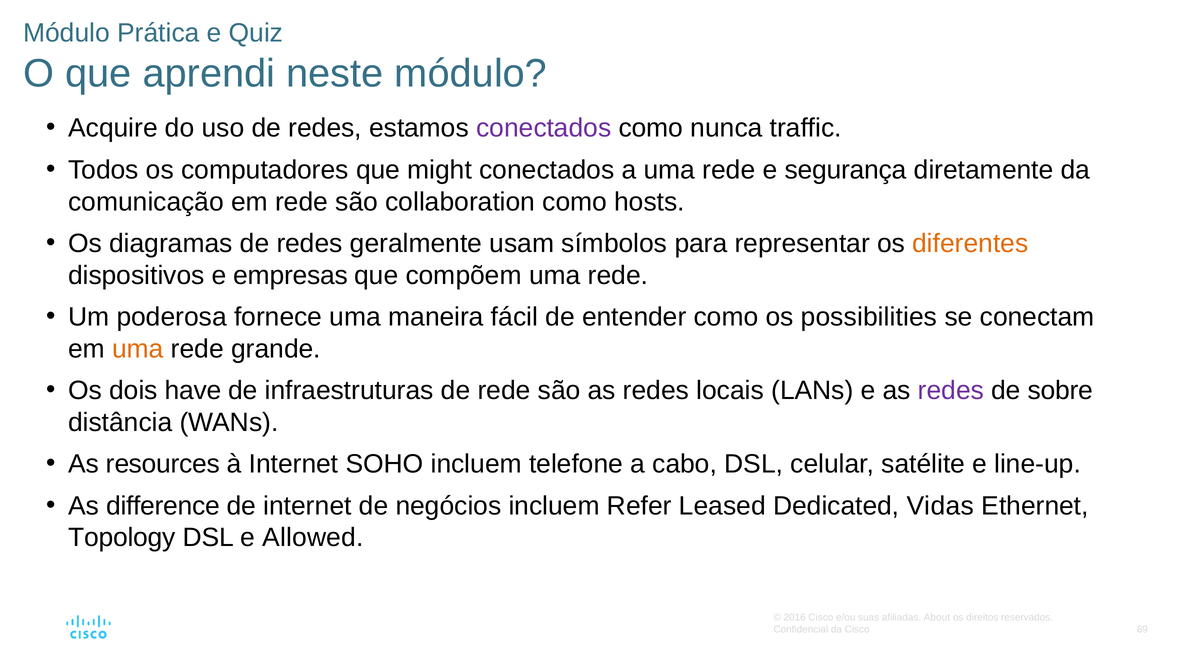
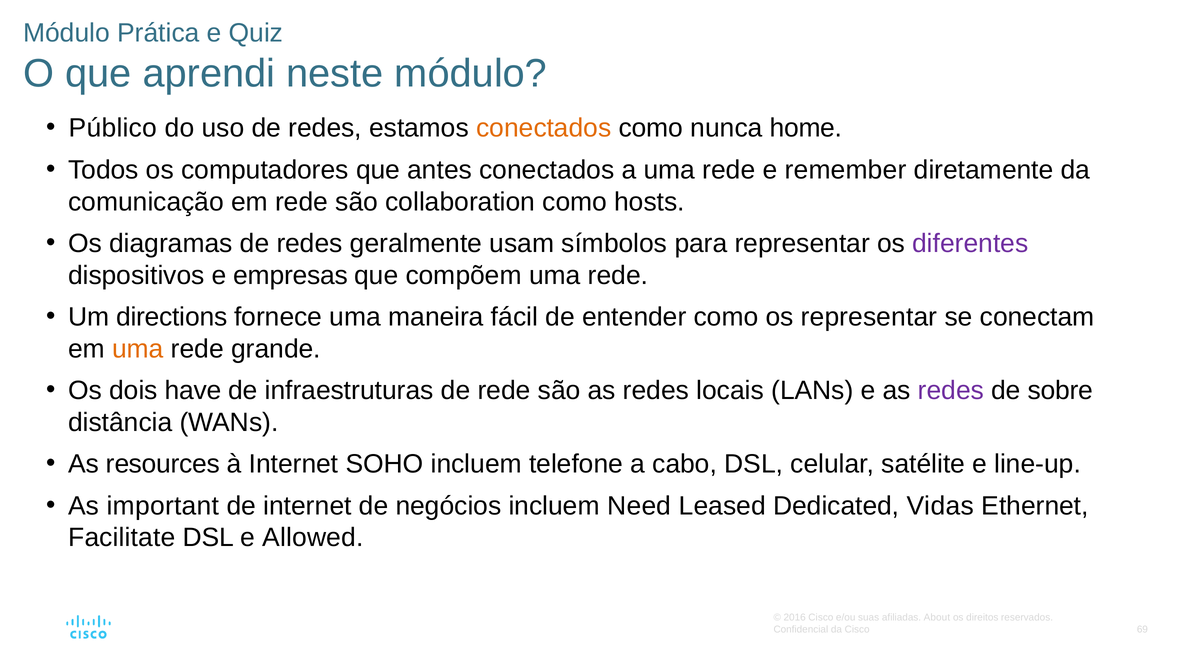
Acquire: Acquire -> Público
conectados at (544, 128) colour: purple -> orange
traffic: traffic -> home
might: might -> antes
segurança: segurança -> remember
diferentes colour: orange -> purple
poderosa: poderosa -> directions
os possibilities: possibilities -> representar
difference: difference -> important
Refer: Refer -> Need
Topology: Topology -> Facilitate
